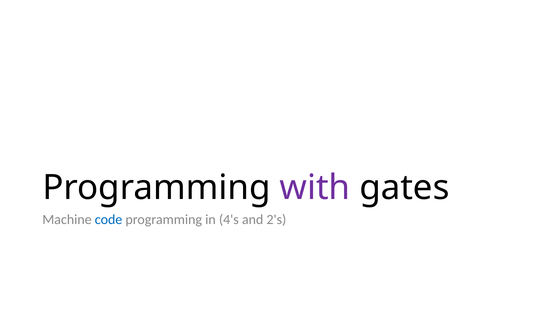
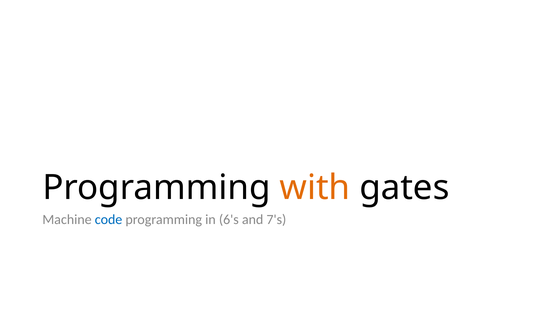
with colour: purple -> orange
4's: 4's -> 6's
2's: 2's -> 7's
